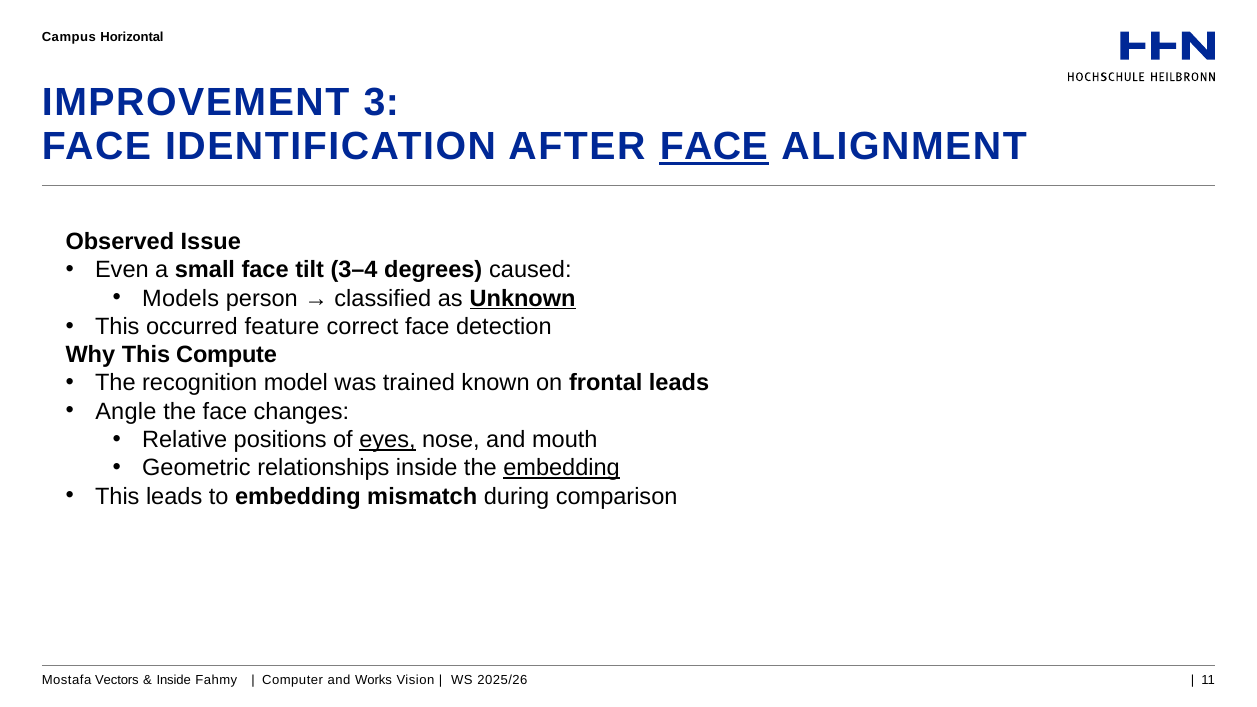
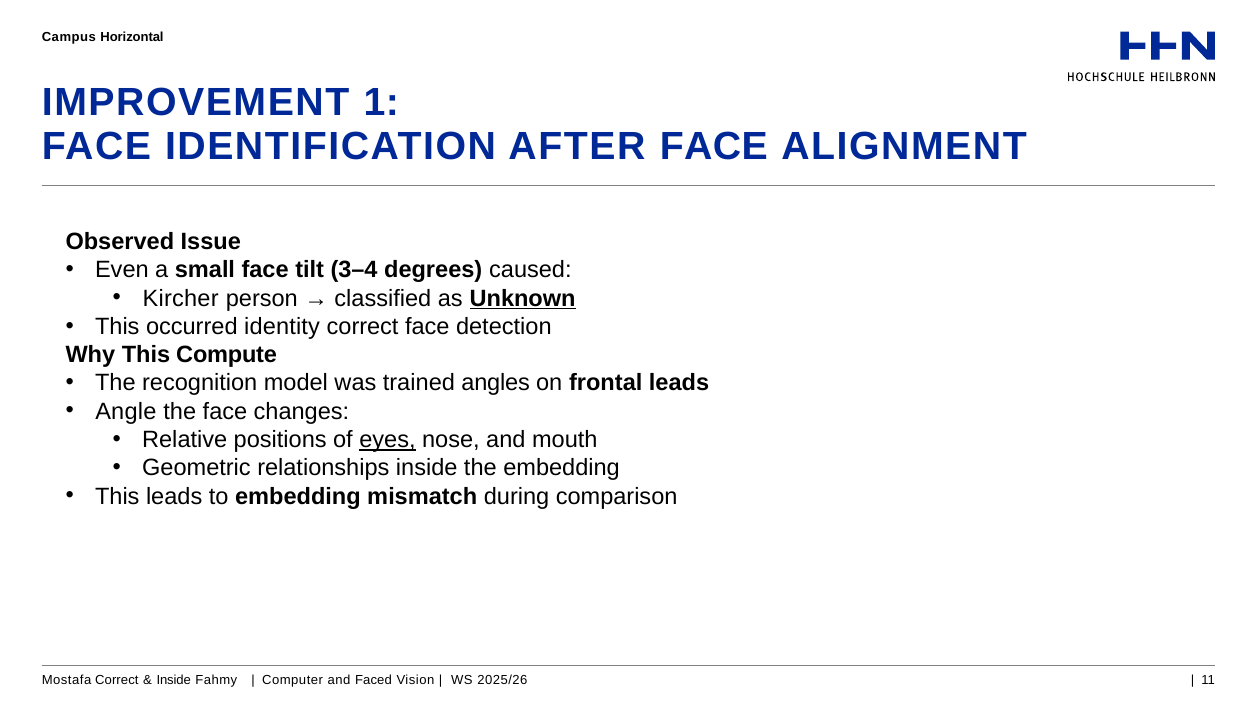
3: 3 -> 1
FACE at (714, 147) underline: present -> none
Models: Models -> Kircher
feature: feature -> identity
known: known -> angles
embedding at (562, 468) underline: present -> none
Mostafa Vectors: Vectors -> Correct
Works: Works -> Faced
